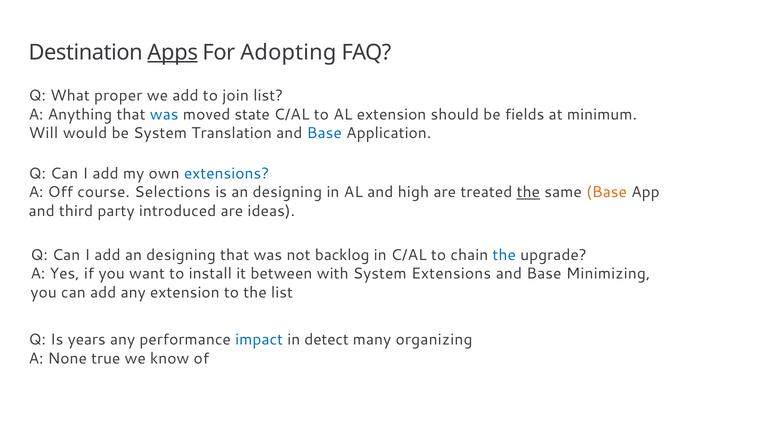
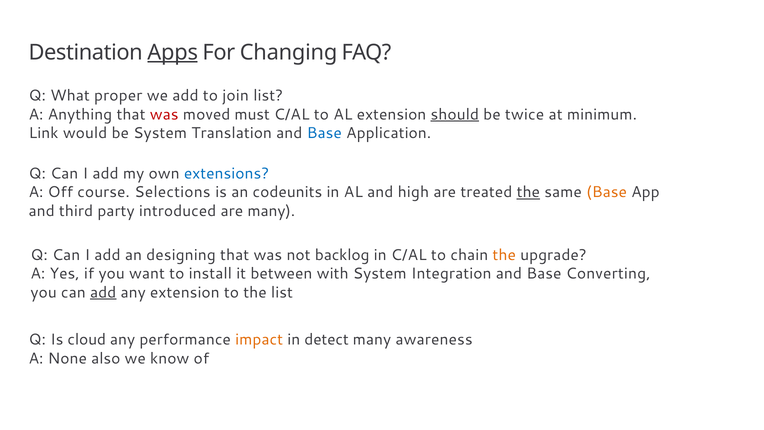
Adopting: Adopting -> Changing
was at (164, 114) colour: blue -> red
state: state -> must
should underline: none -> present
fields: fields -> twice
Will: Will -> Link
is an designing: designing -> codeunits
are ideas: ideas -> many
the at (504, 255) colour: blue -> orange
System Extensions: Extensions -> Integration
Minimizing: Minimizing -> Converting
add at (103, 292) underline: none -> present
years: years -> cloud
impact colour: blue -> orange
organizing: organizing -> awareness
true: true -> also
